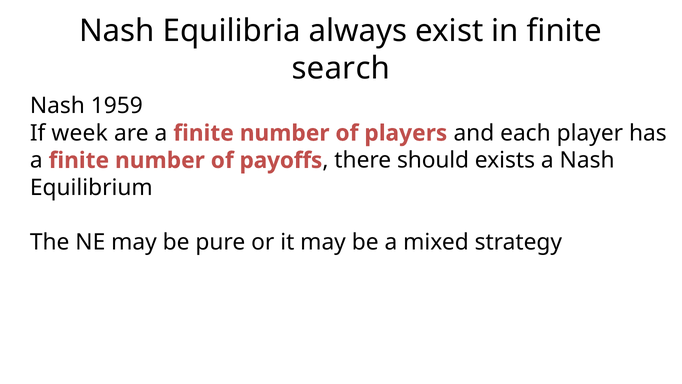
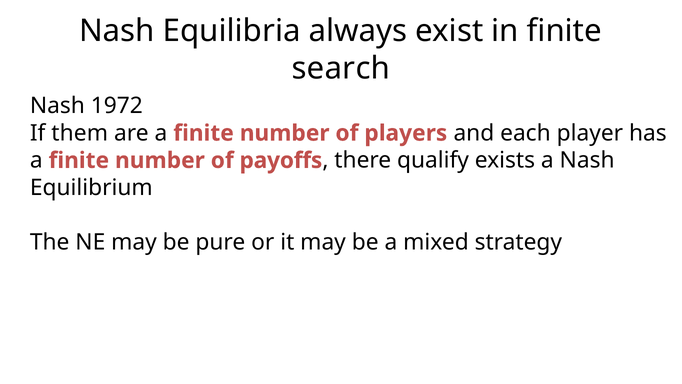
1959: 1959 -> 1972
week: week -> them
should: should -> qualify
